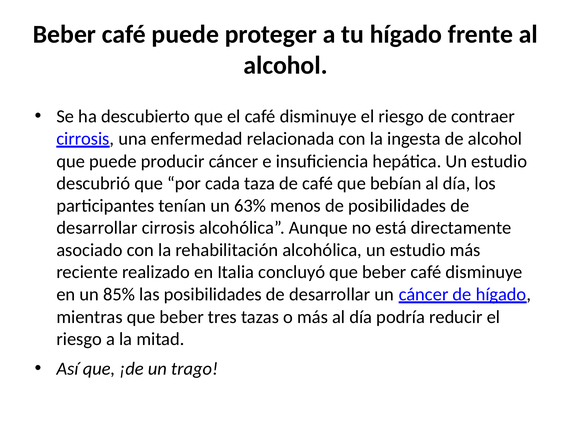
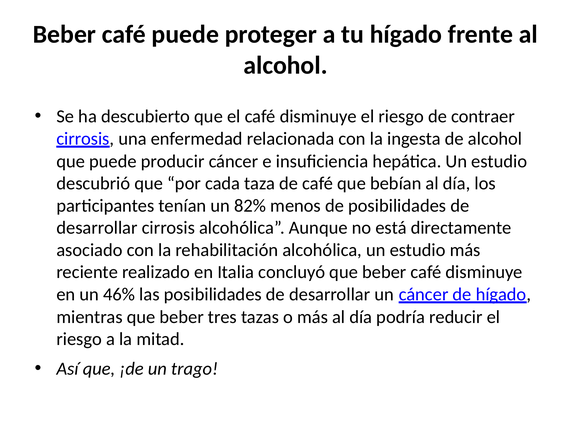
63%: 63% -> 82%
85%: 85% -> 46%
